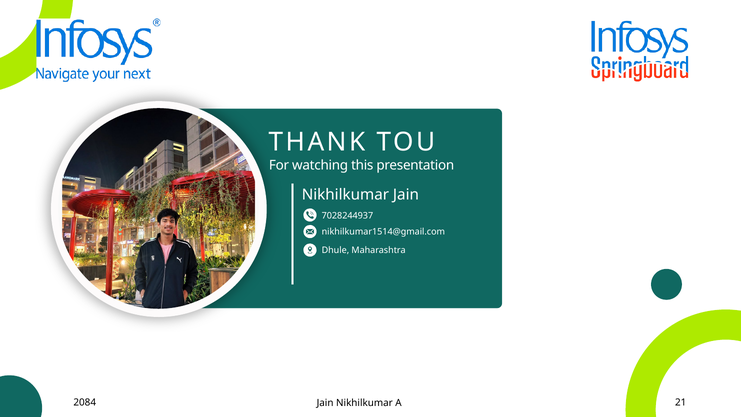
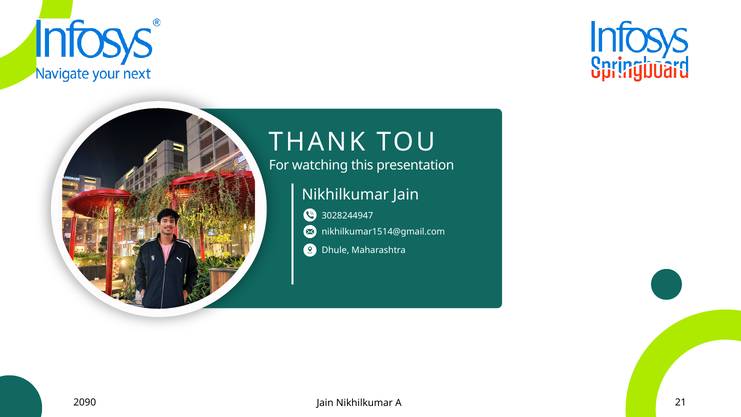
7028244937: 7028244937 -> 3028244947
2084: 2084 -> 2090
